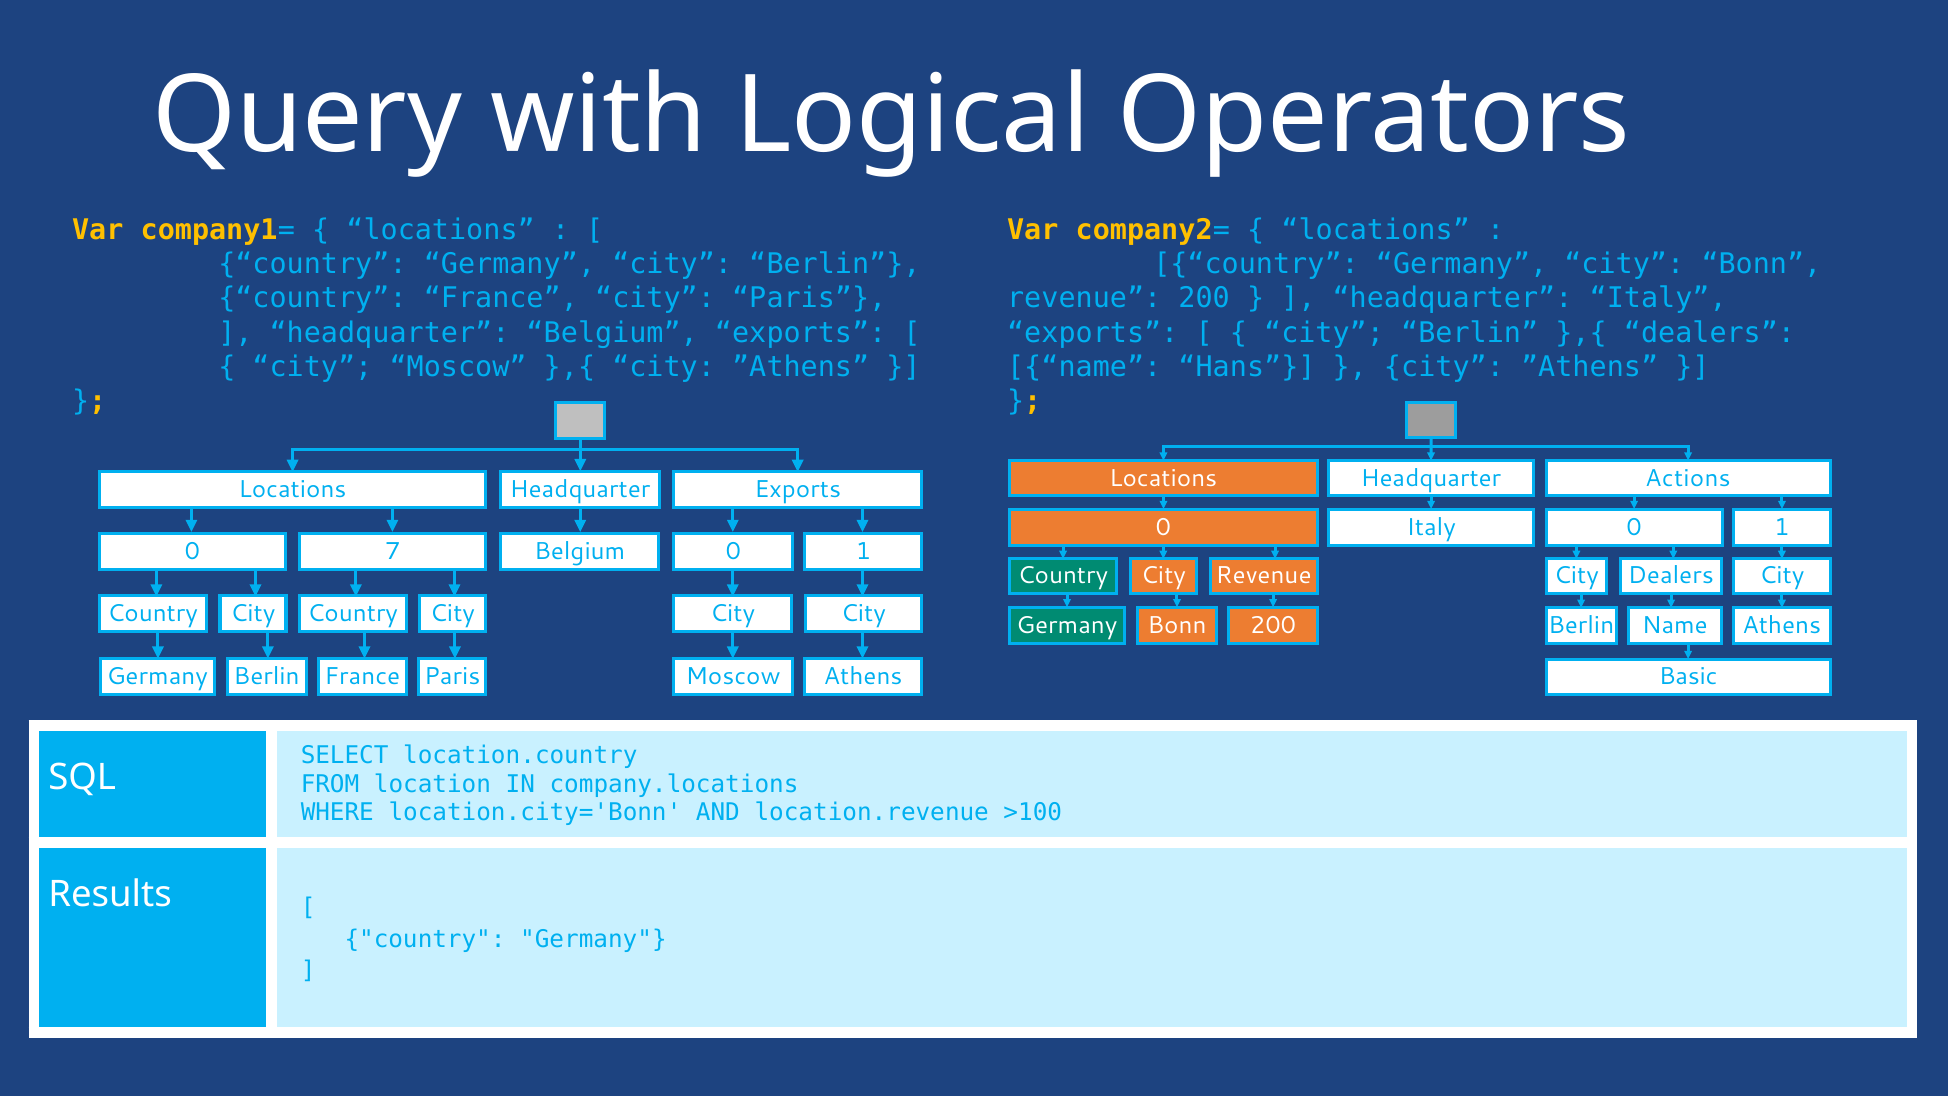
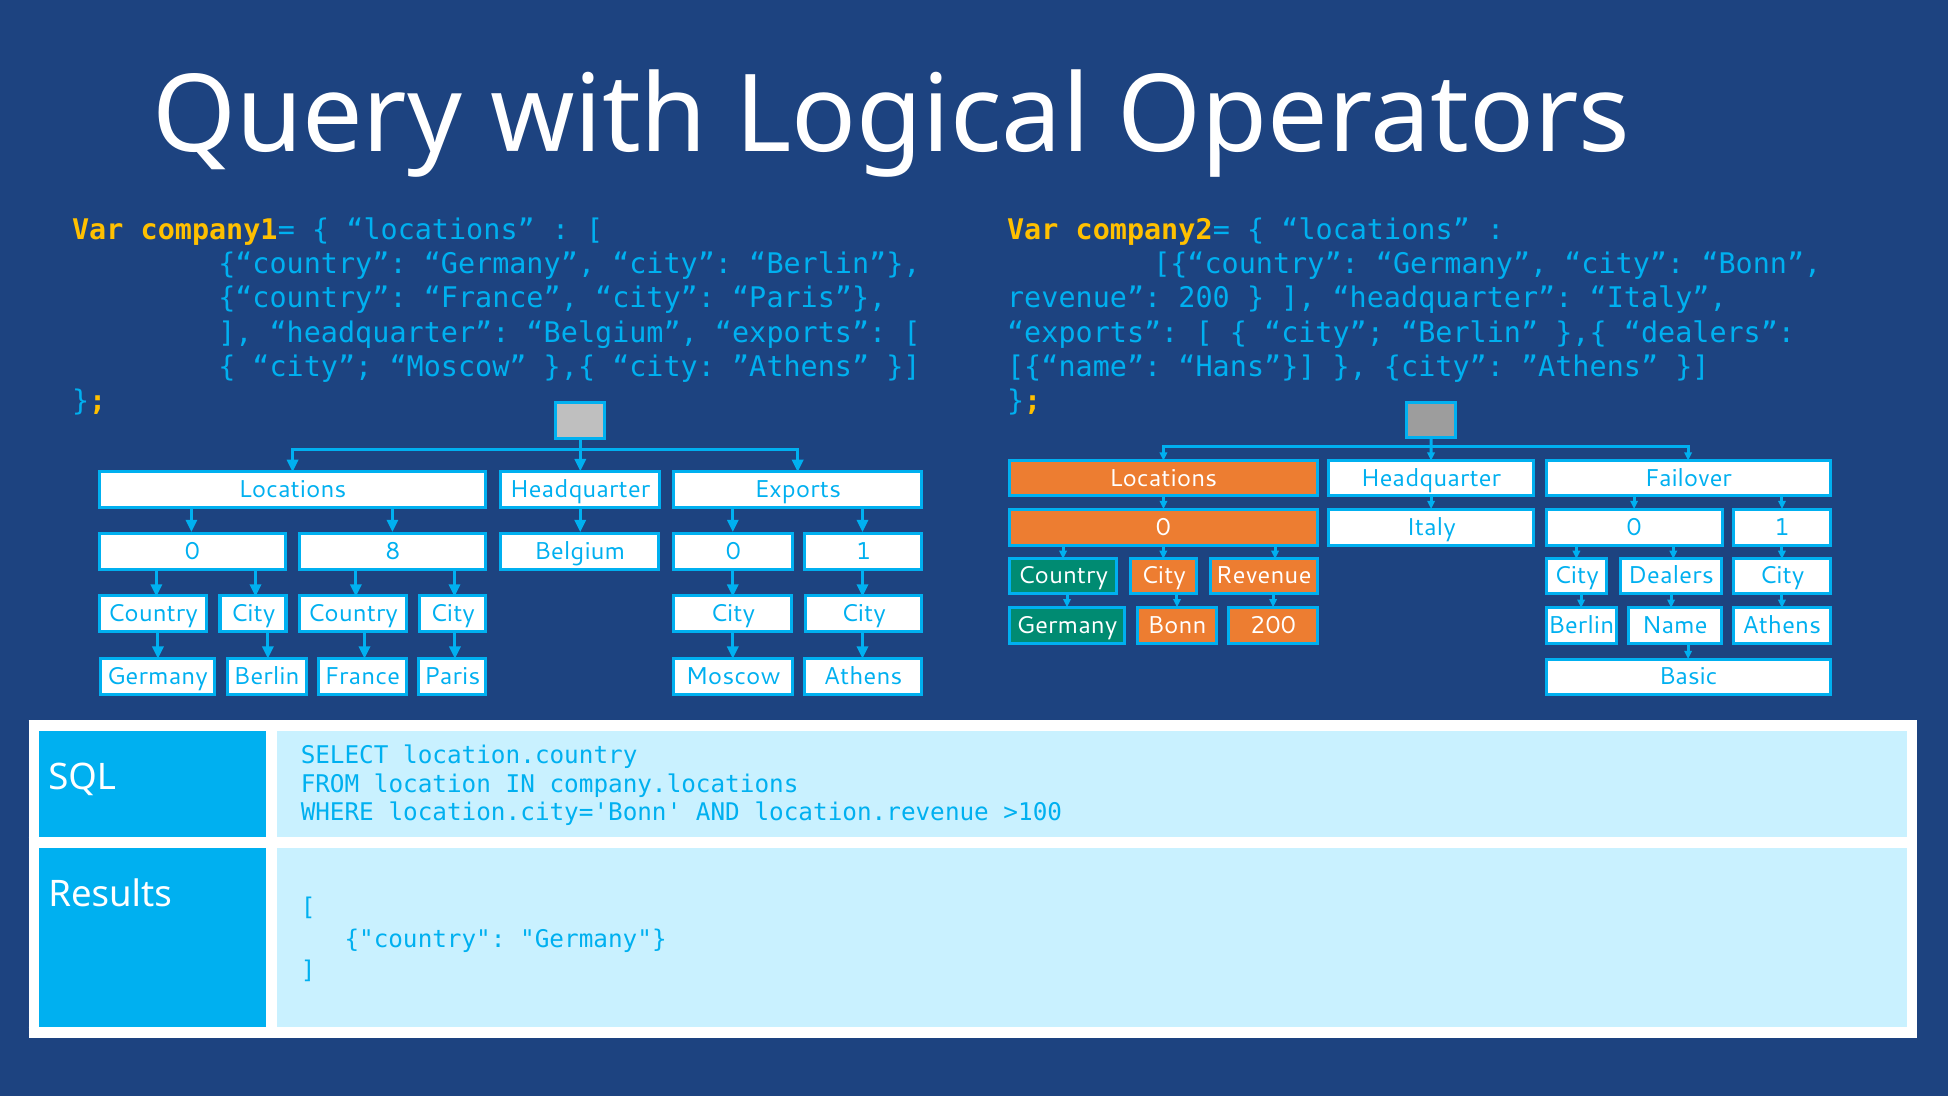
Actions: Actions -> Failover
7: 7 -> 8
